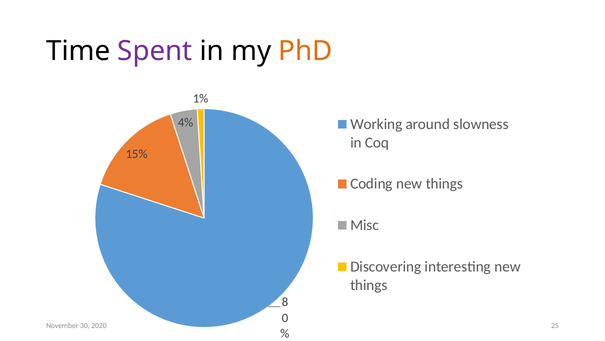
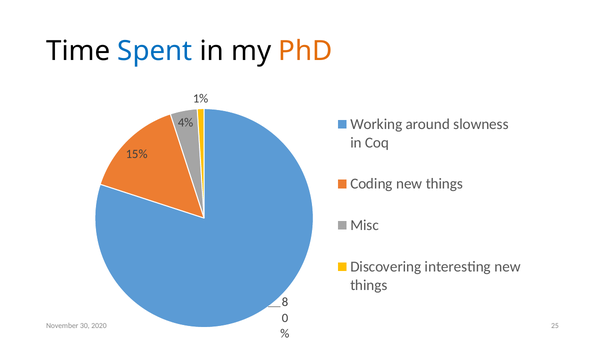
Spent colour: purple -> blue
